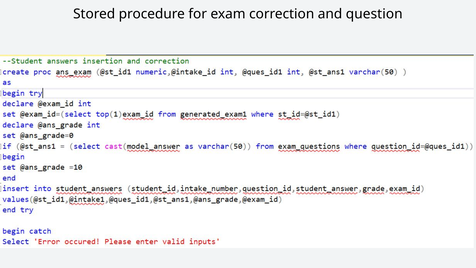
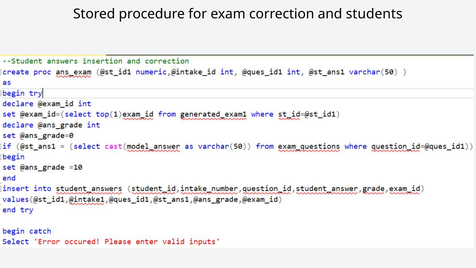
question: question -> students
